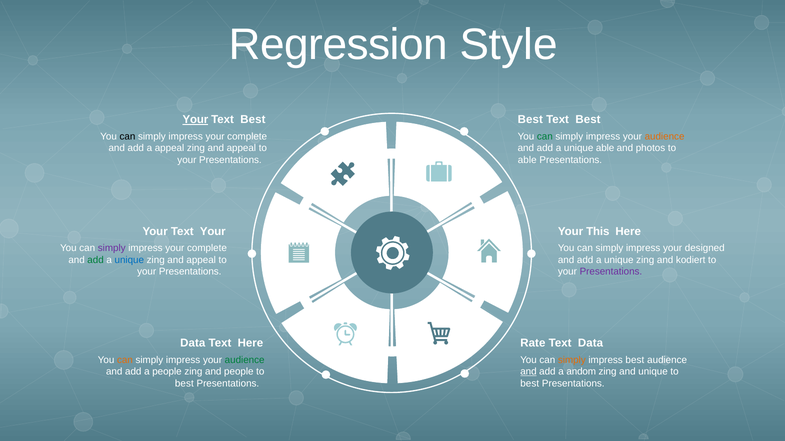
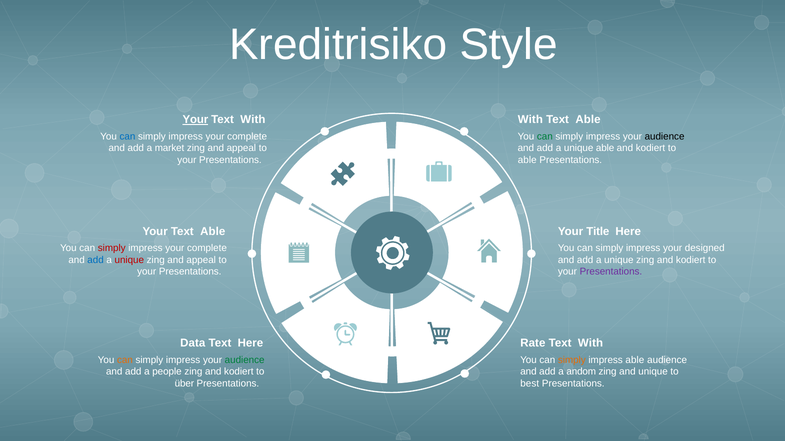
Regression: Regression -> Kreditrisiko
Best at (253, 120): Best -> With
Best at (530, 120): Best -> With
Best at (588, 120): Best -> Able
can at (127, 136) colour: black -> blue
audience at (665, 136) colour: orange -> black
a appeal: appeal -> market
photos at (651, 148): photos -> kodiert
Your Text Your: Your -> Able
This: This -> Title
simply at (112, 248) colour: purple -> red
add at (96, 260) colour: green -> blue
unique at (129, 260) colour: blue -> red
Data at (590, 344): Data -> With
impress best: best -> able
people at (239, 372): people -> kodiert
and at (528, 372) underline: present -> none
best at (184, 384): best -> über
